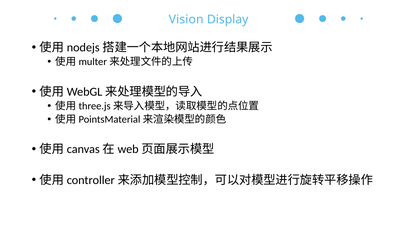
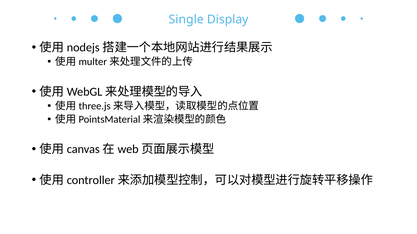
Vision: Vision -> Single
